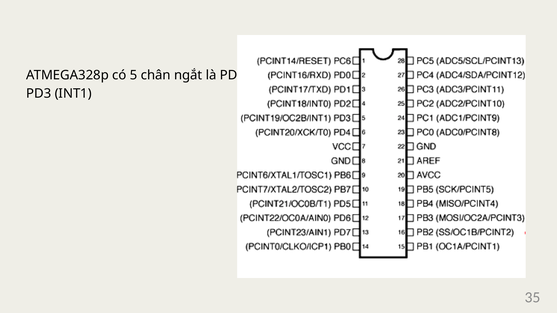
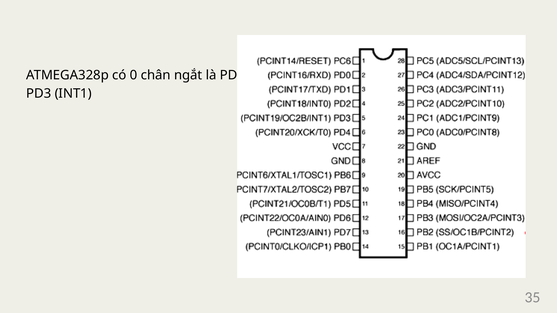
5: 5 -> 0
